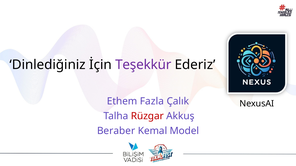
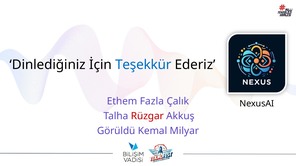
Teşekkür colour: purple -> blue
Beraber: Beraber -> Görüldü
Model: Model -> Milyar
